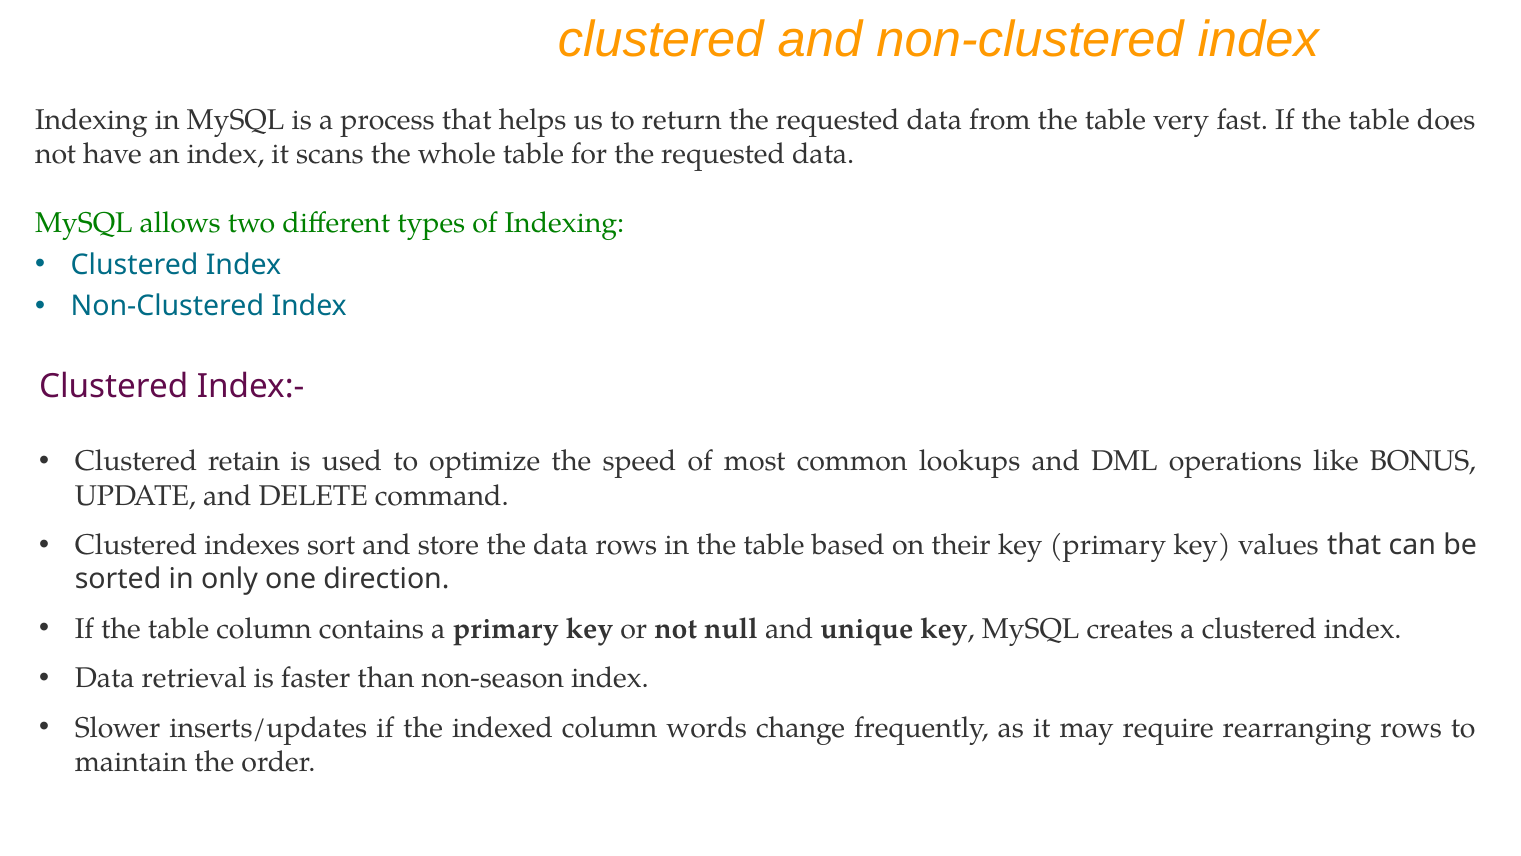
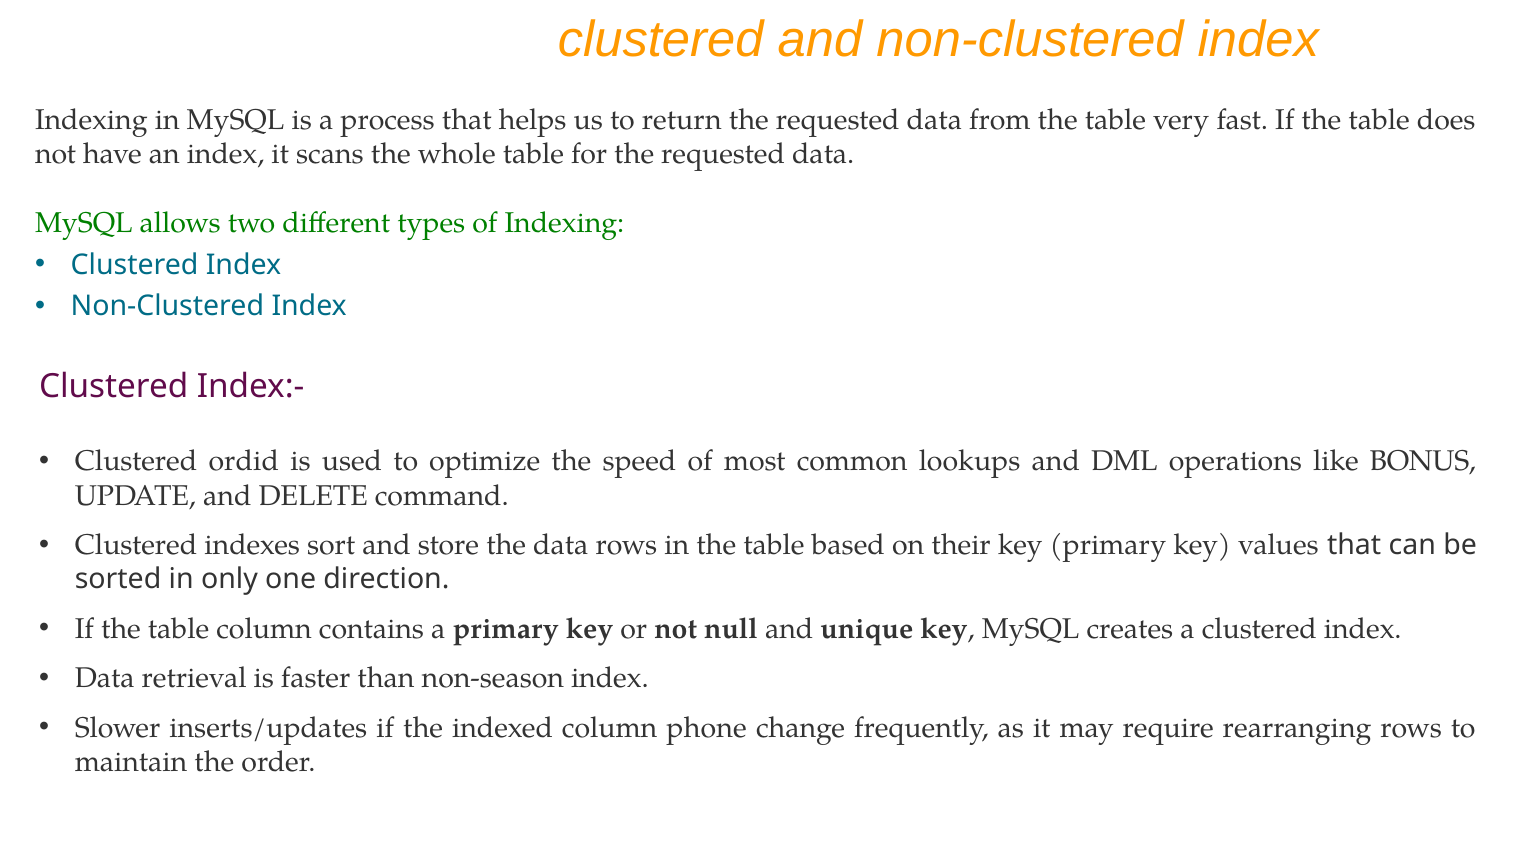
retain: retain -> ordid
words: words -> phone
